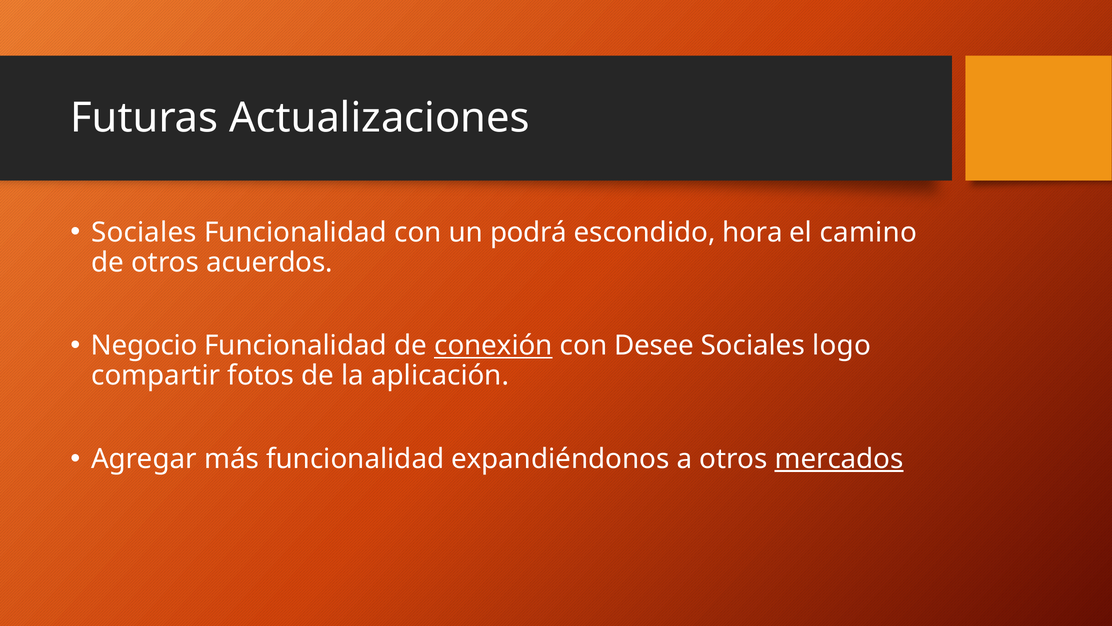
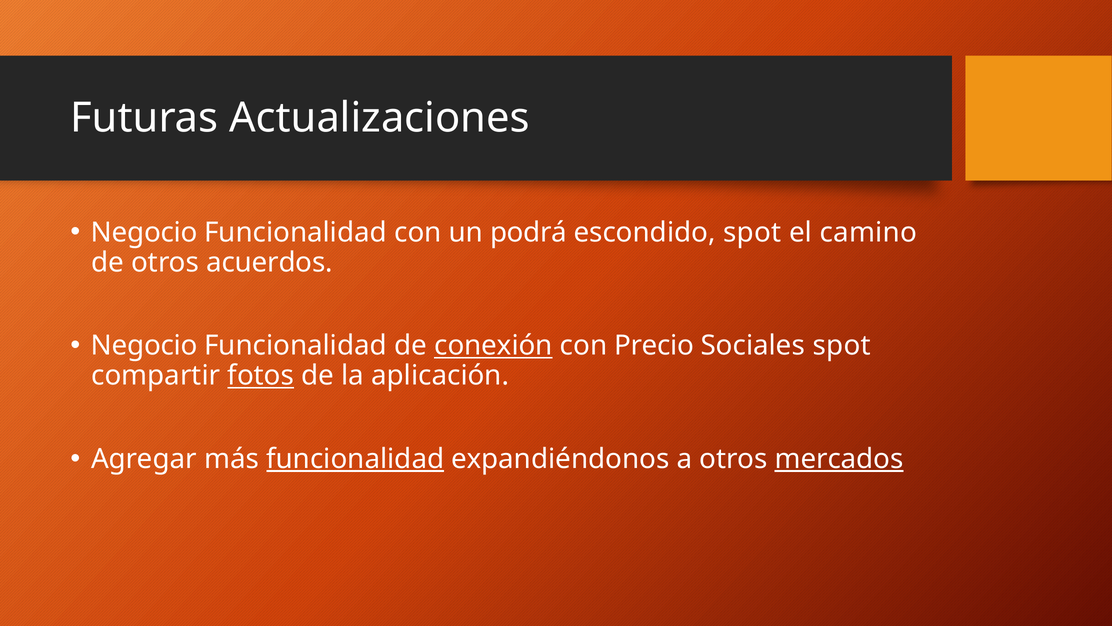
Sociales at (144, 232): Sociales -> Negocio
escondido hora: hora -> spot
Desee: Desee -> Precio
Sociales logo: logo -> spot
fotos underline: none -> present
funcionalidad at (355, 459) underline: none -> present
